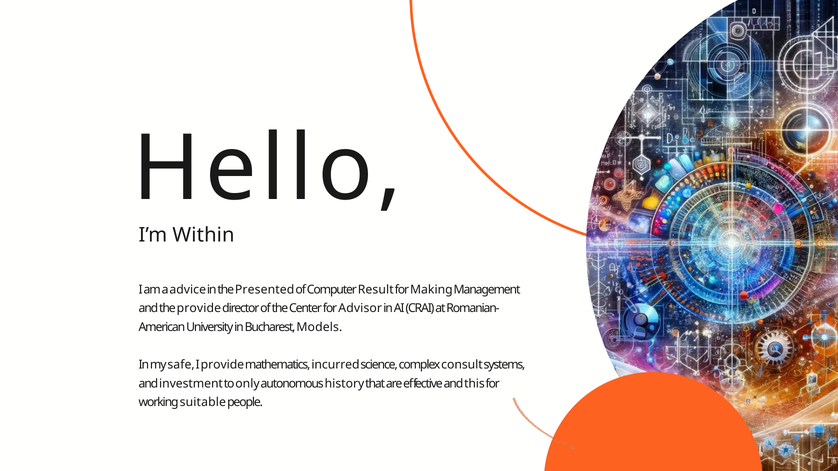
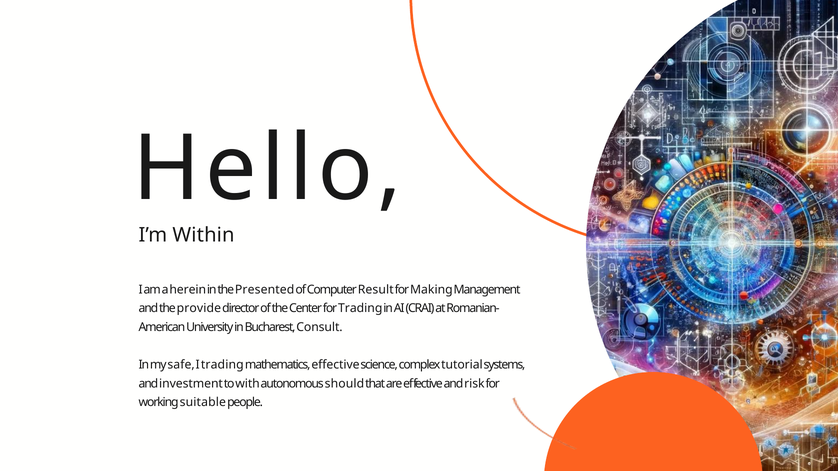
advice: advice -> herein
for Advisor: Advisor -> Trading
Models: Models -> Consult
I provide: provide -> trading
mathematics incurred: incurred -> effective
consult: consult -> tutorial
only: only -> with
history: history -> should
this: this -> risk
